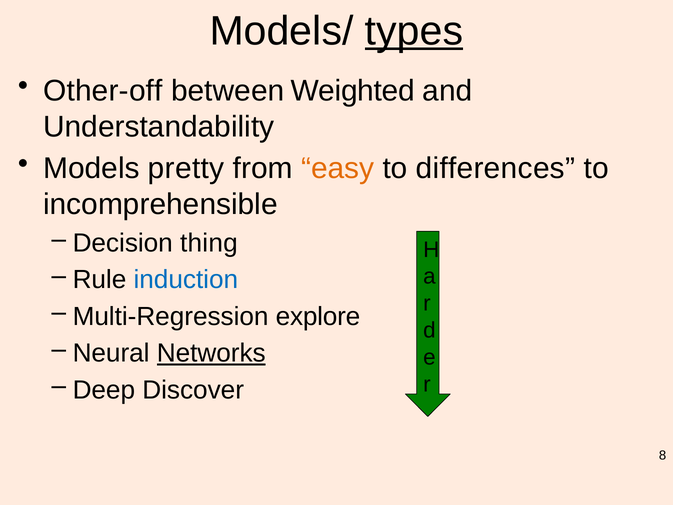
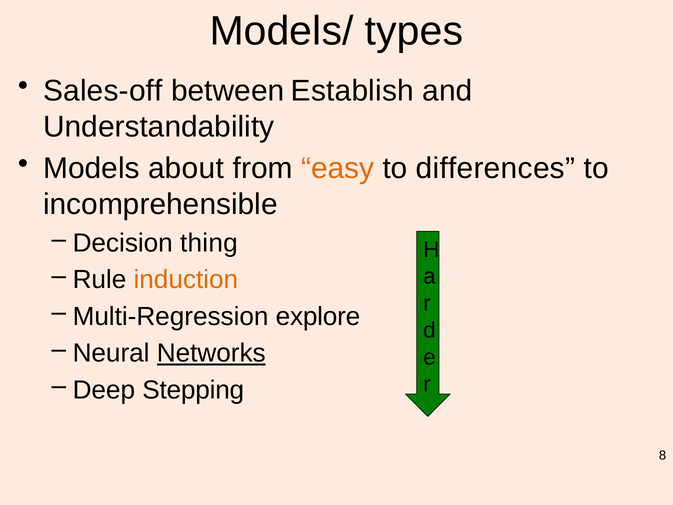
types underline: present -> none
Other-off: Other-off -> Sales-off
Weighted: Weighted -> Establish
pretty: pretty -> about
induction colour: blue -> orange
Discover: Discover -> Stepping
